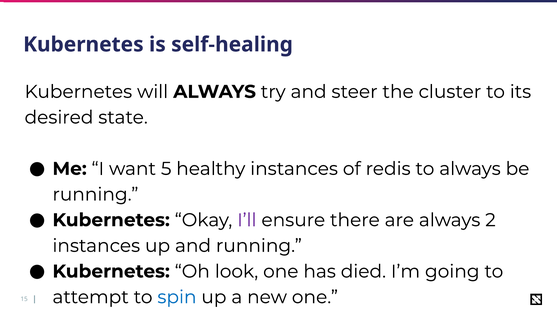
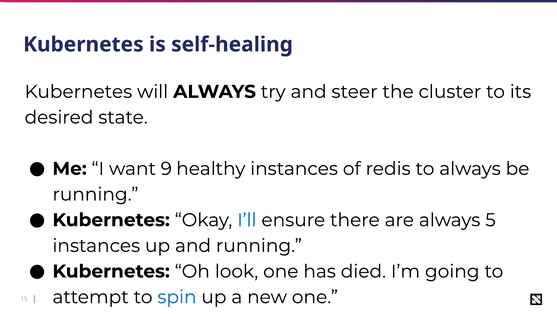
5: 5 -> 9
I’ll colour: purple -> blue
2: 2 -> 5
